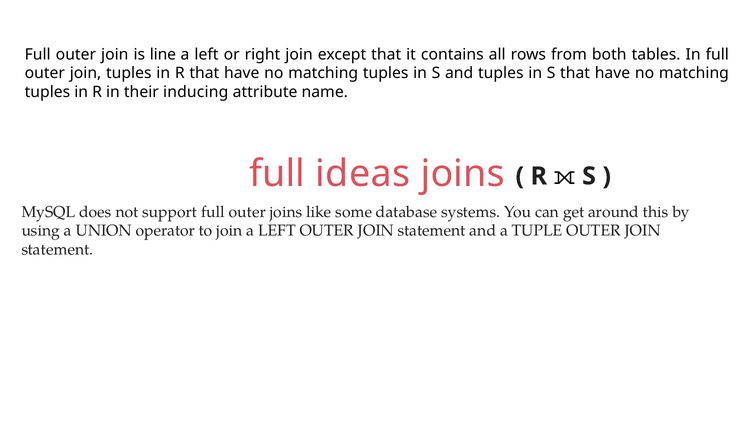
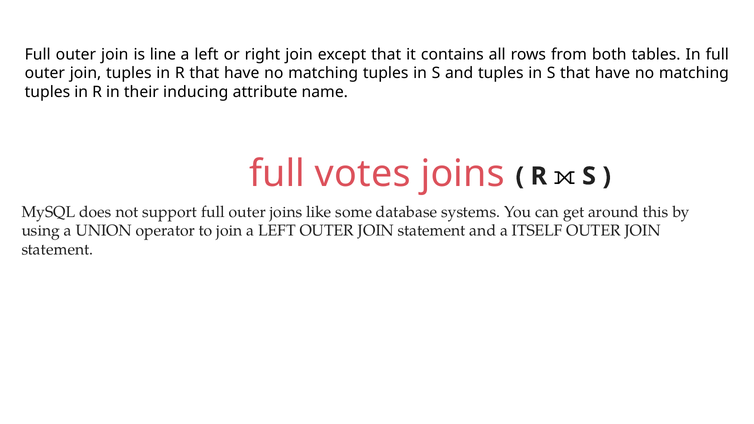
ideas: ideas -> votes
TUPLE: TUPLE -> ITSELF
